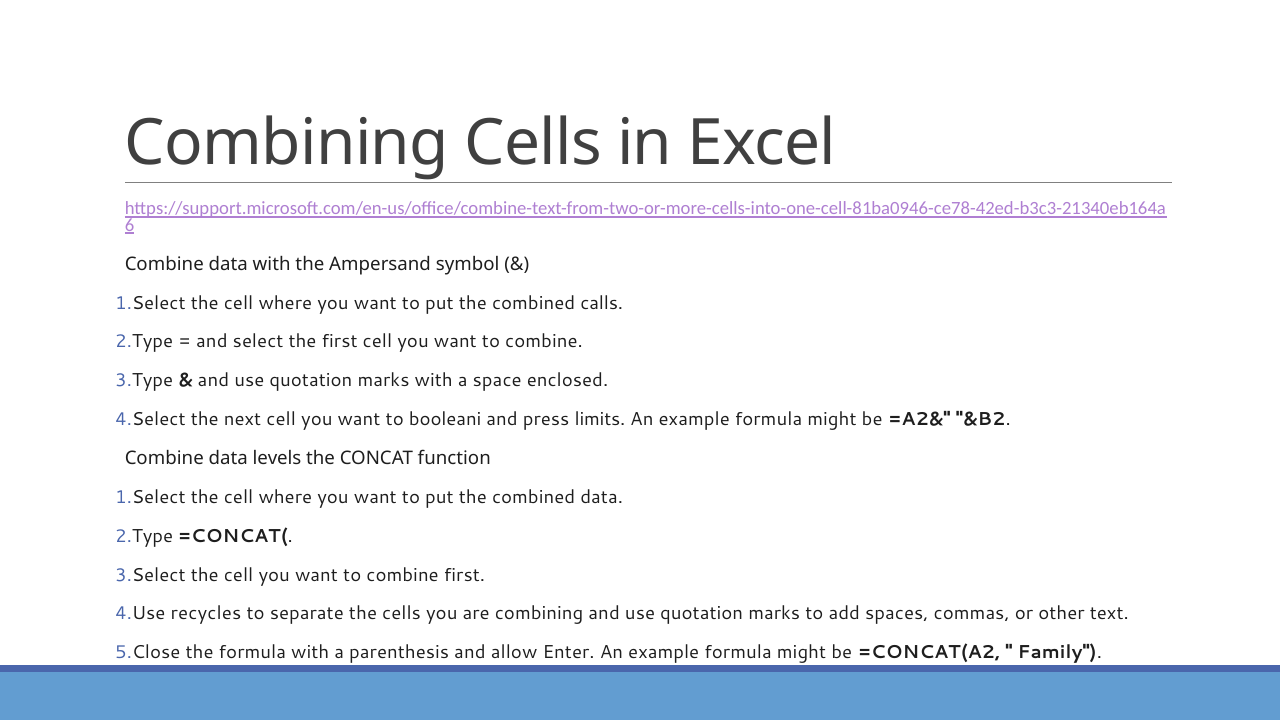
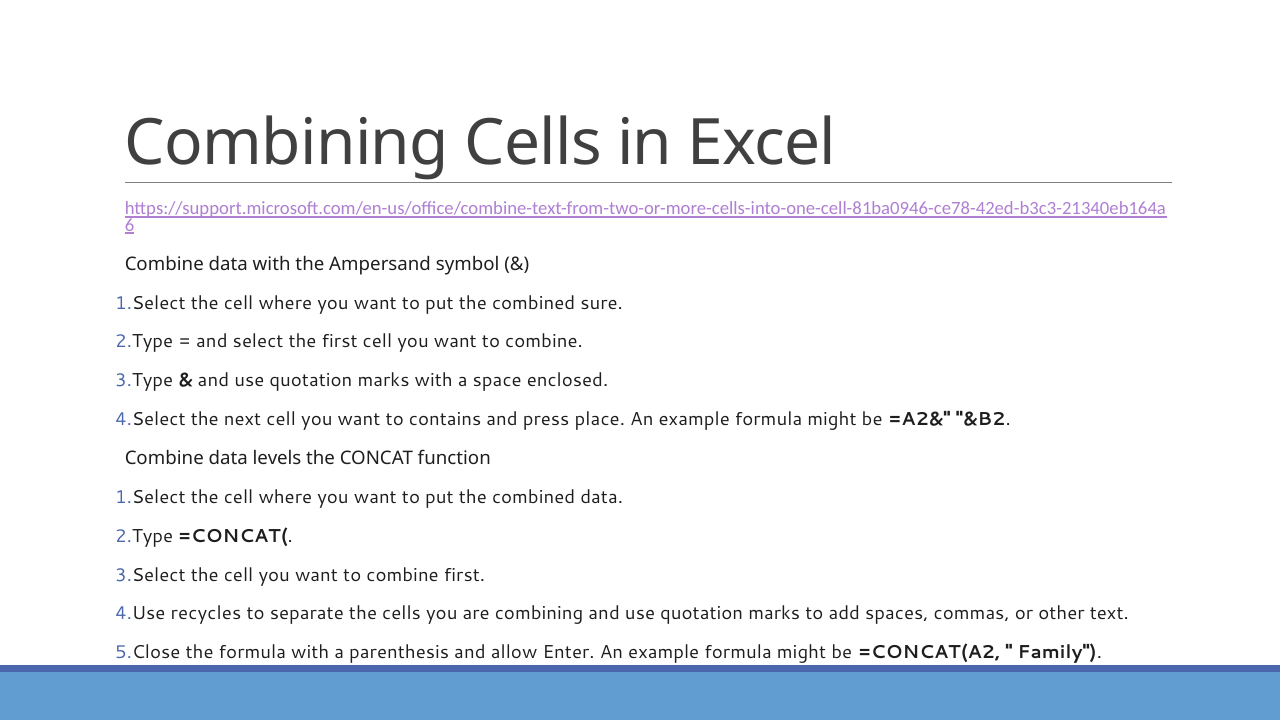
calls: calls -> sure
booleani: booleani -> contains
limits: limits -> place
